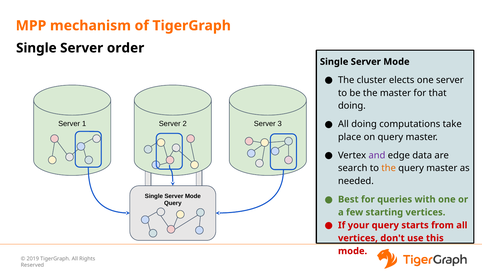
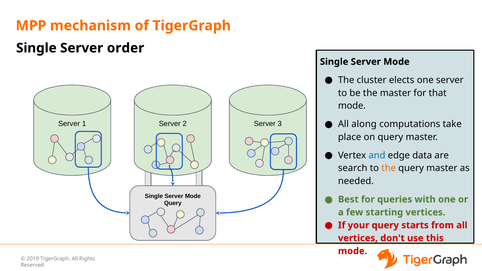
doing at (352, 106): doing -> mode
All doing: doing -> along
and colour: purple -> blue
